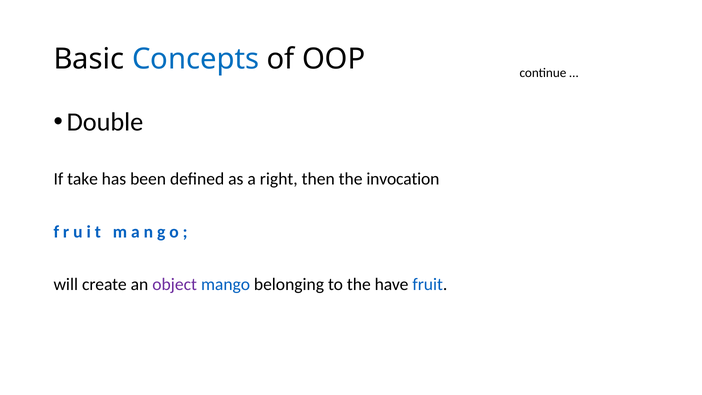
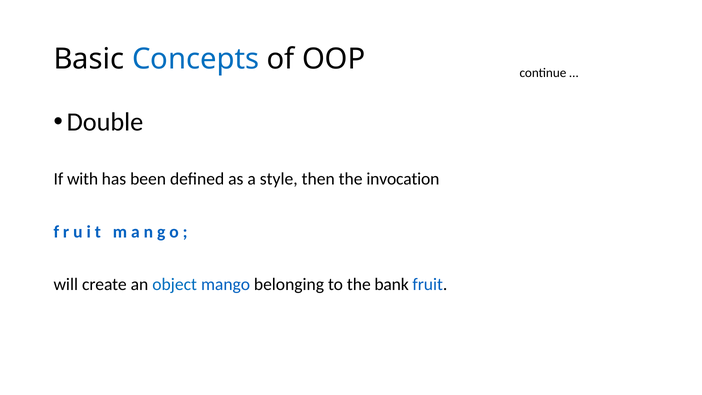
take: take -> with
right: right -> style
object colour: purple -> blue
have: have -> bank
